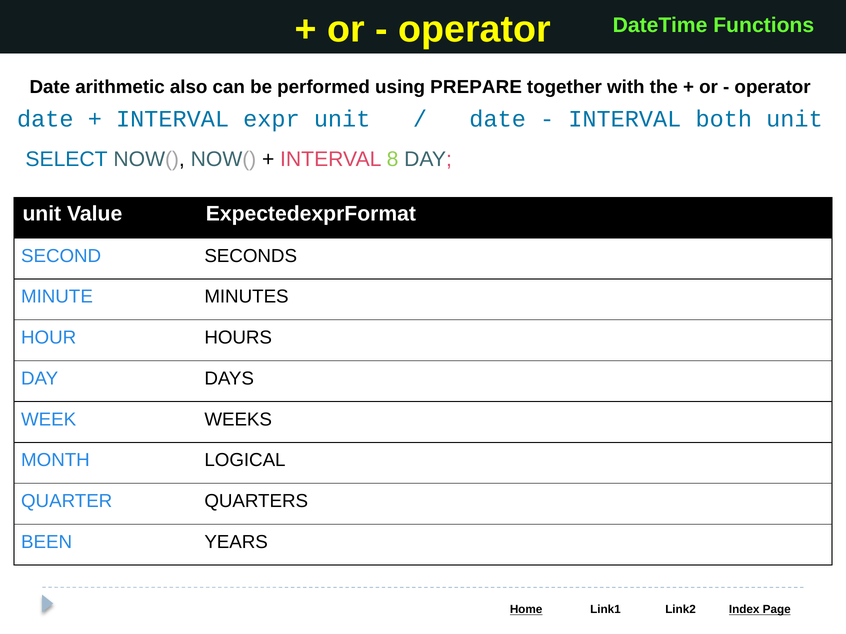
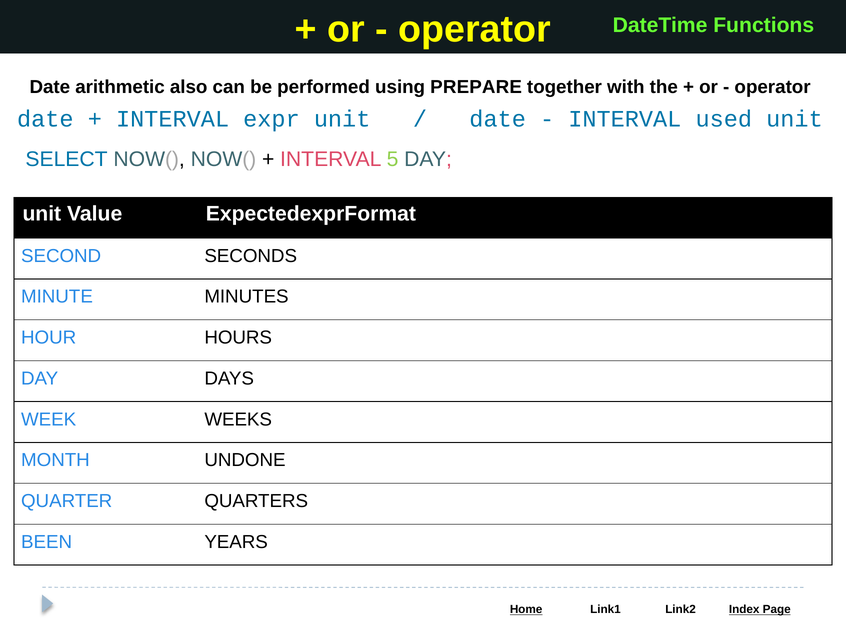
both: both -> used
8: 8 -> 5
LOGICAL: LOGICAL -> UNDONE
